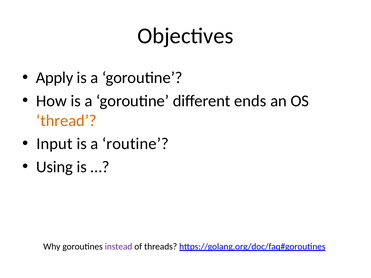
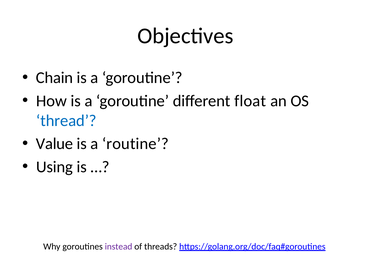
Apply: Apply -> Chain
ends: ends -> float
thread colour: orange -> blue
Input: Input -> Value
